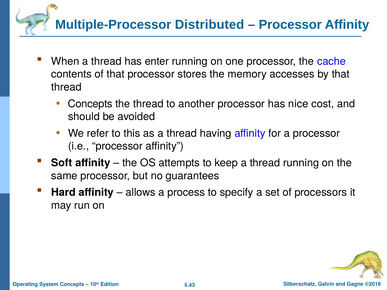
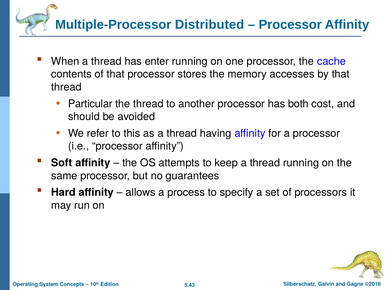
Concepts at (90, 104): Concepts -> Particular
nice: nice -> both
